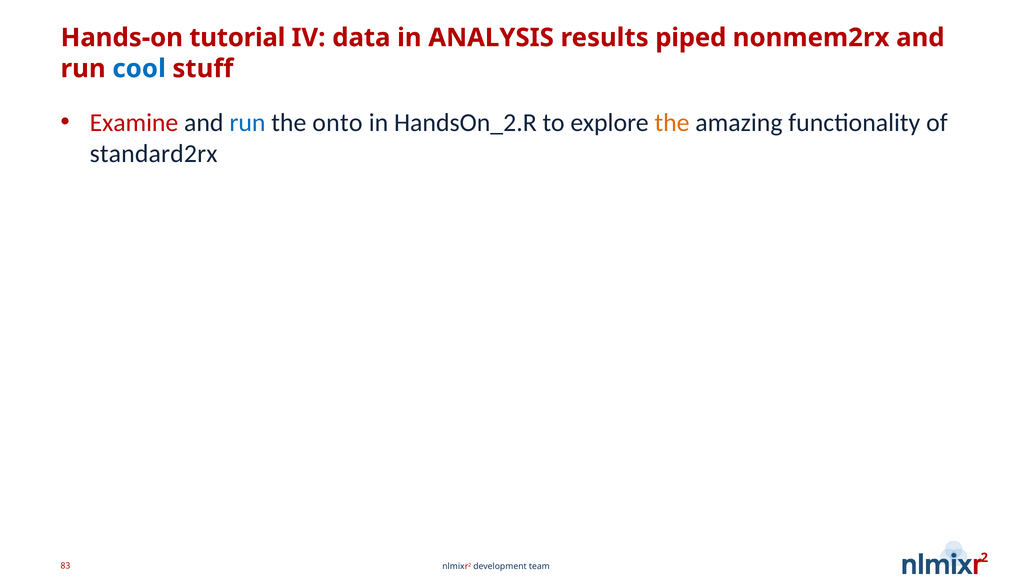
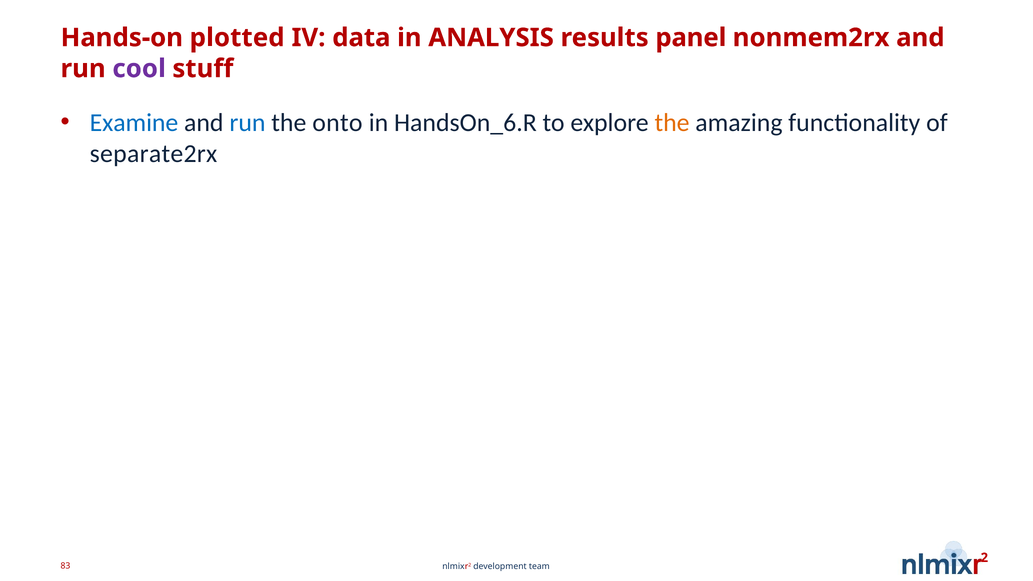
tutorial: tutorial -> plotted
piped: piped -> panel
cool colour: blue -> purple
Examine colour: red -> blue
HandsOn_2.R: HandsOn_2.R -> HandsOn_6.R
standard2rx: standard2rx -> separate2rx
